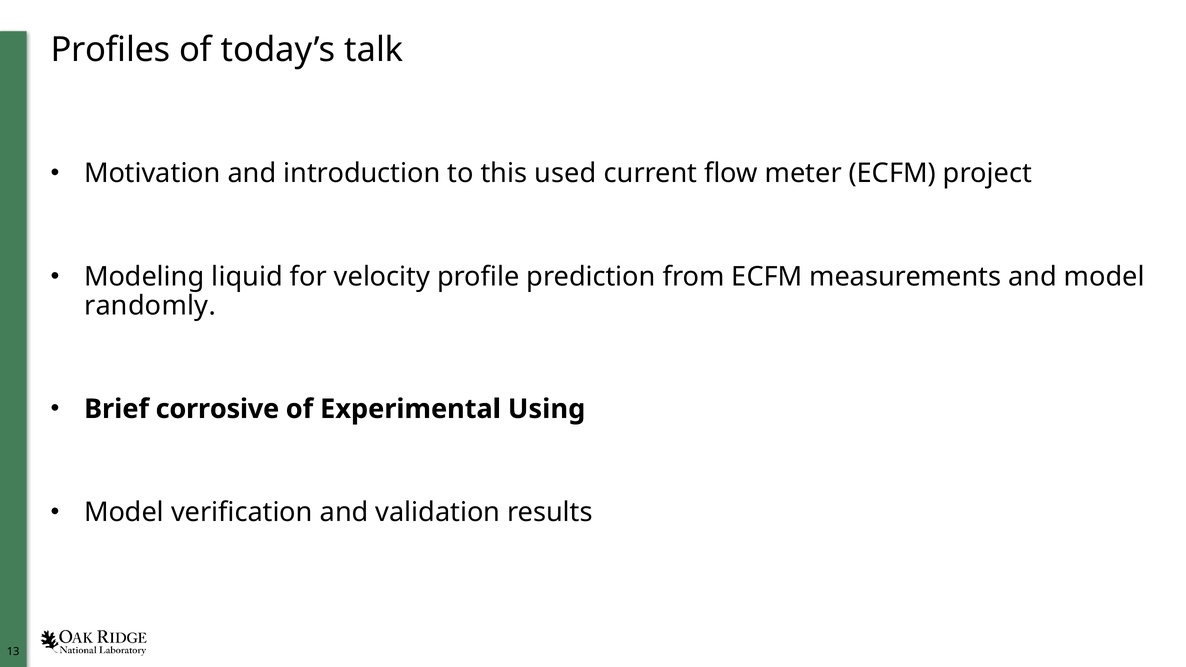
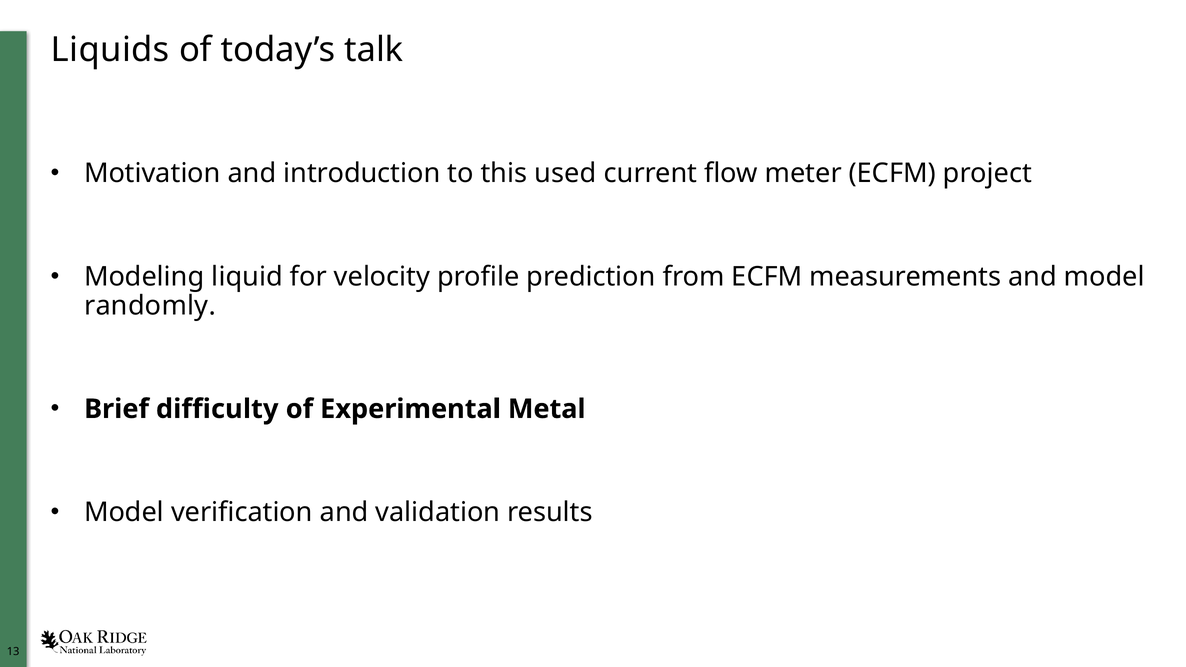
Profiles: Profiles -> Liquids
corrosive: corrosive -> difficulty
Using: Using -> Metal
